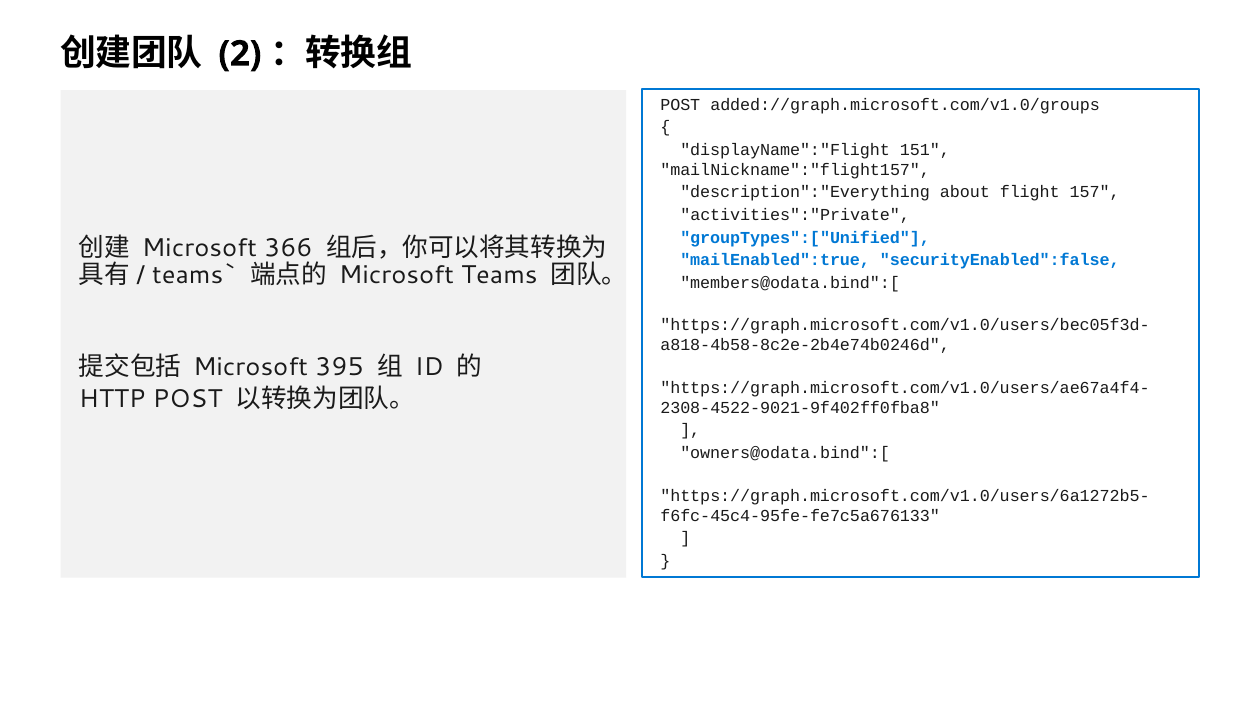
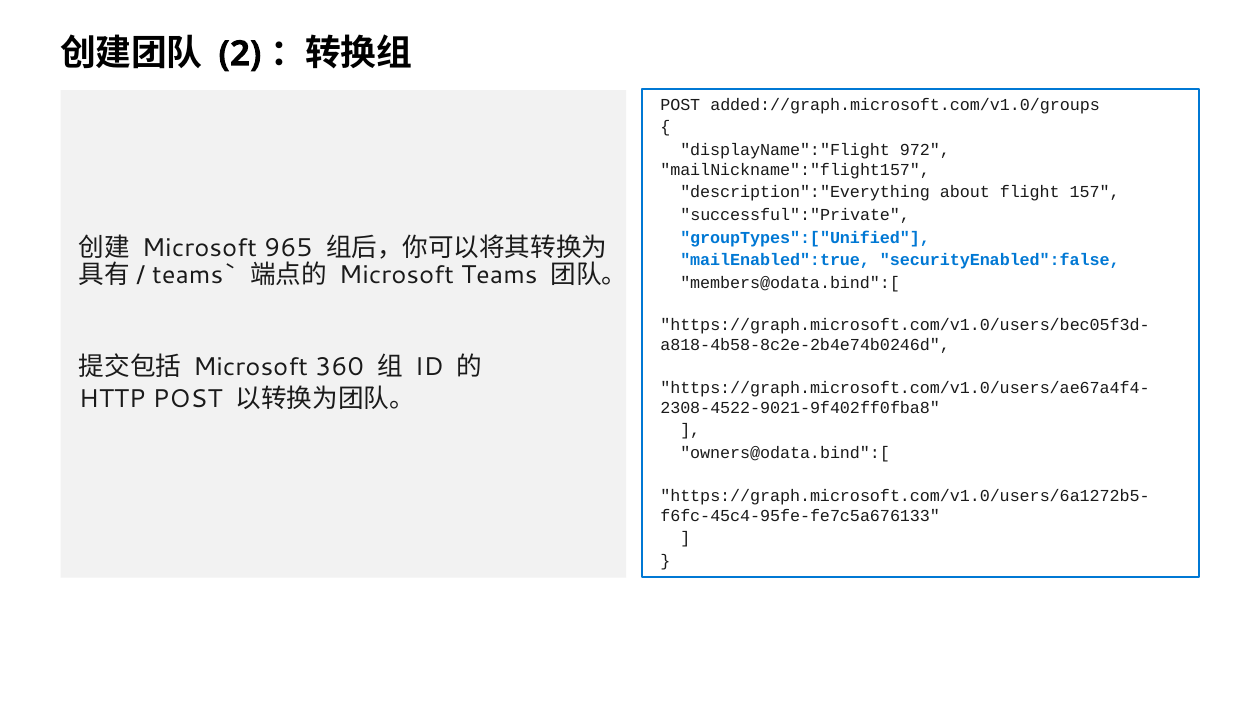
151: 151 -> 972
activities":"Private: activities":"Private -> successful":"Private
366: 366 -> 965
395: 395 -> 360
